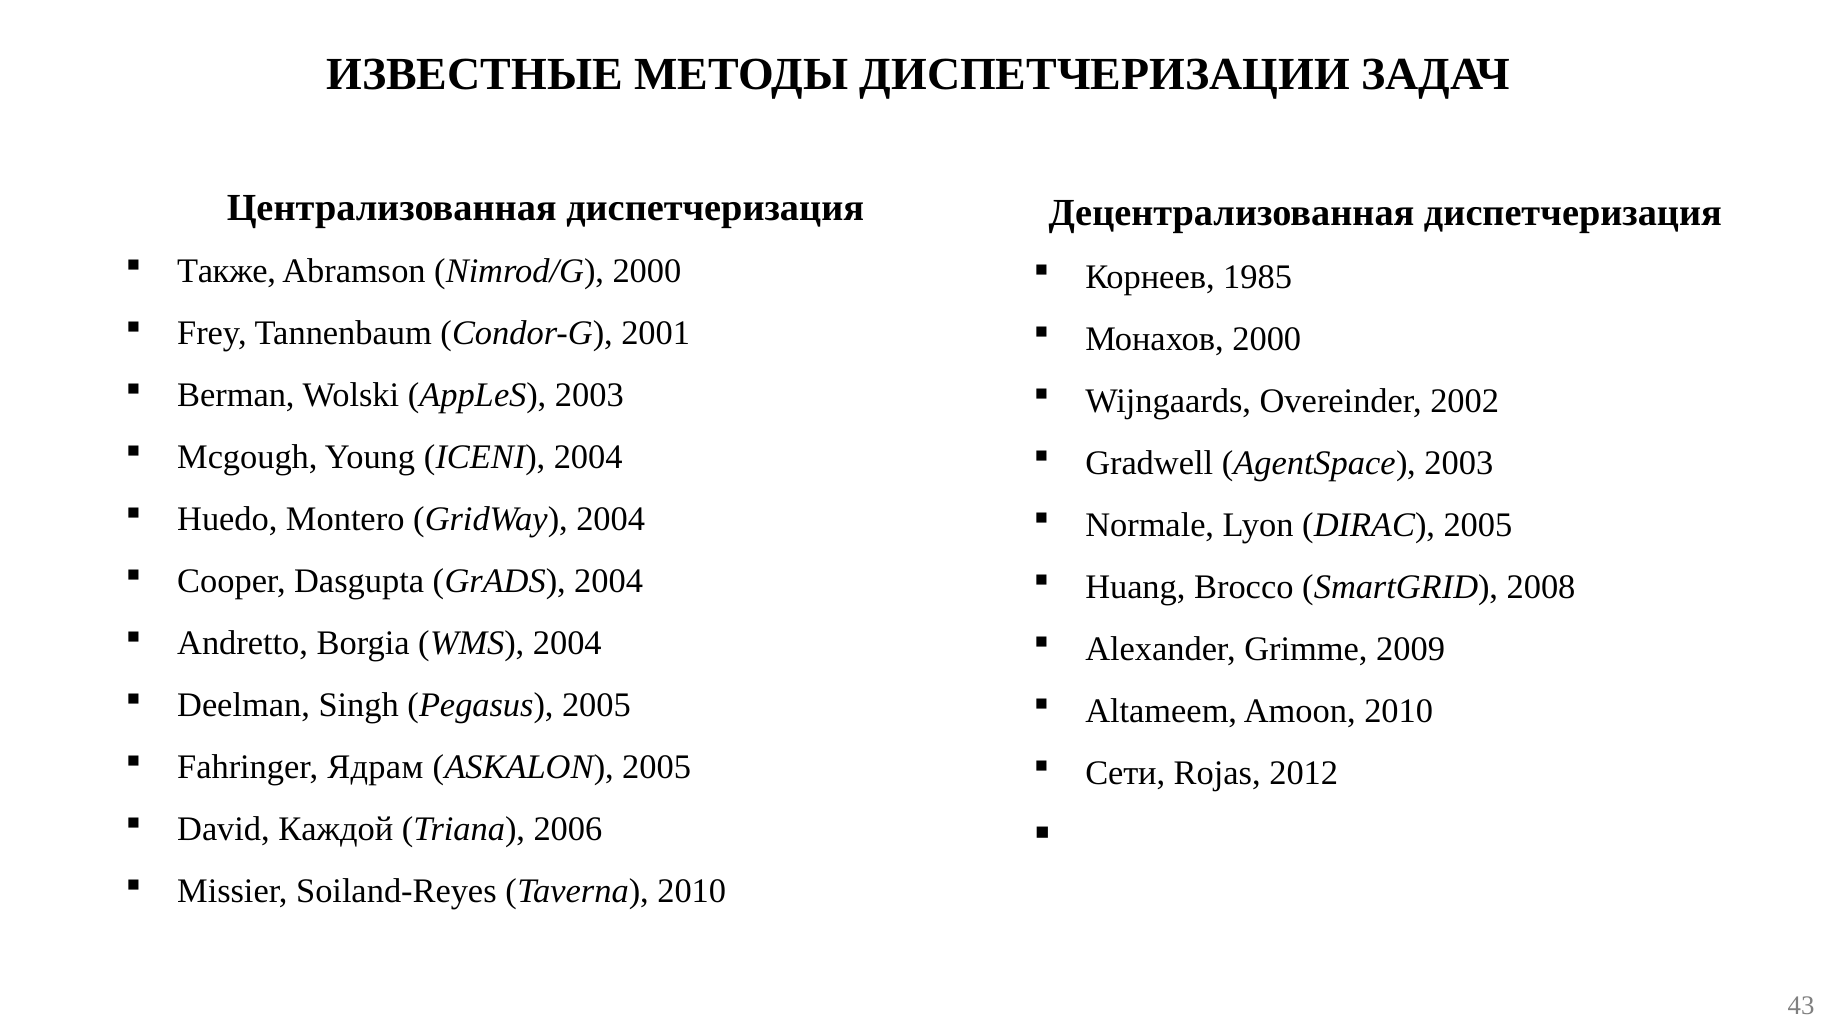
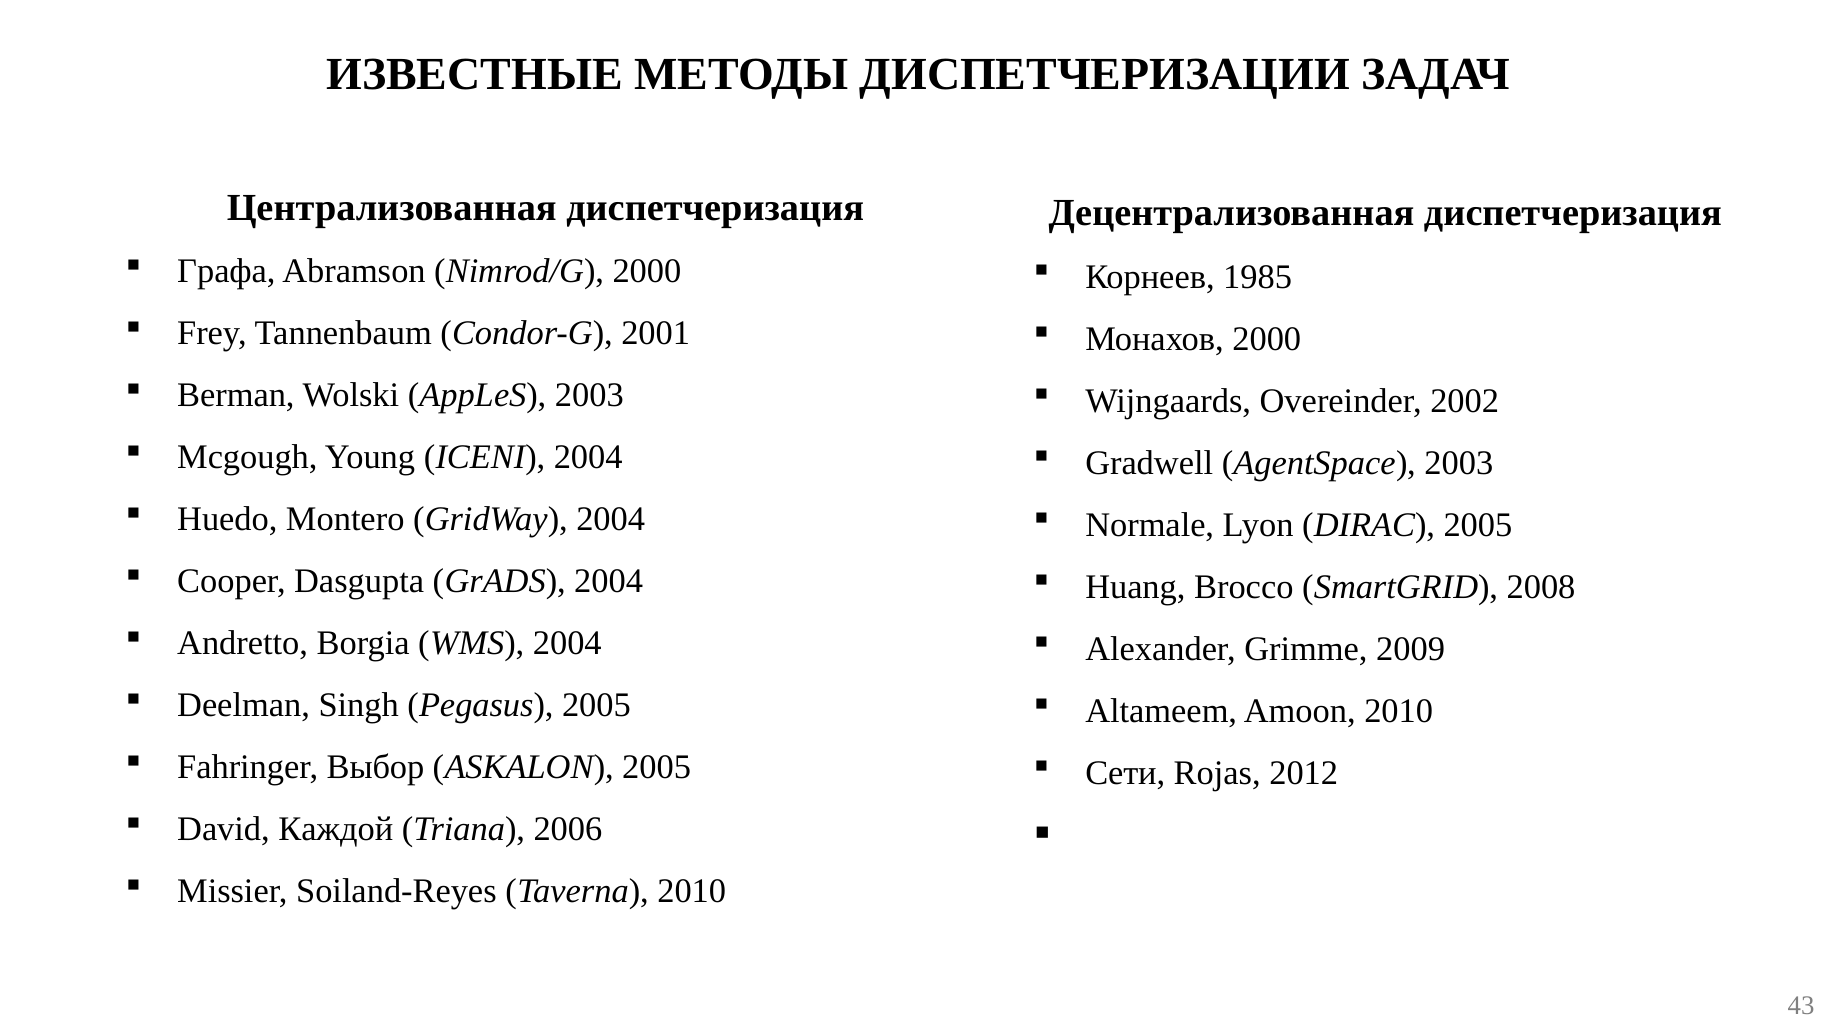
Также: Также -> Графа
Ядрам: Ядрам -> Выбор
